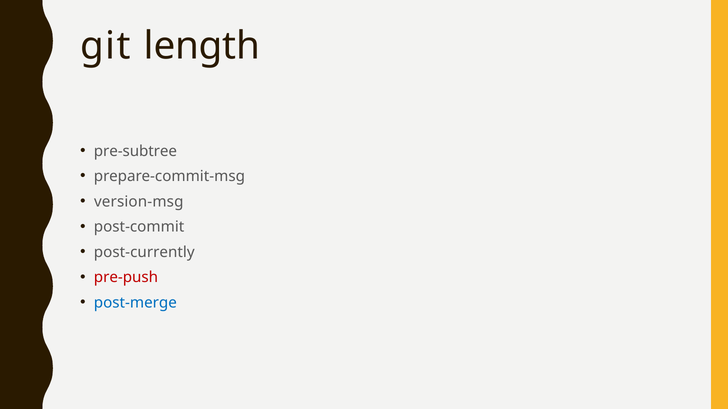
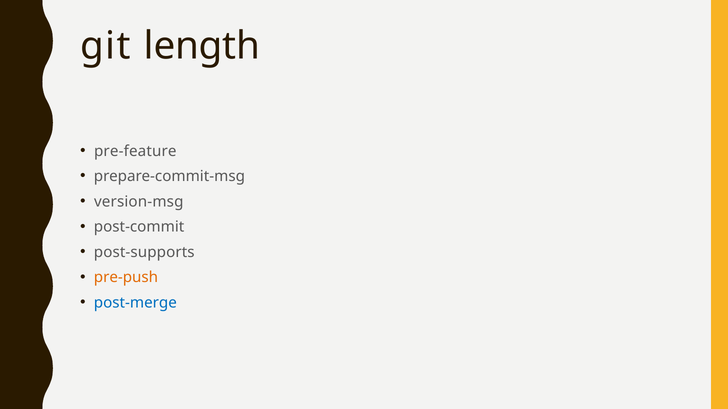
pre-subtree: pre-subtree -> pre-feature
post-currently: post-currently -> post-supports
pre-push colour: red -> orange
